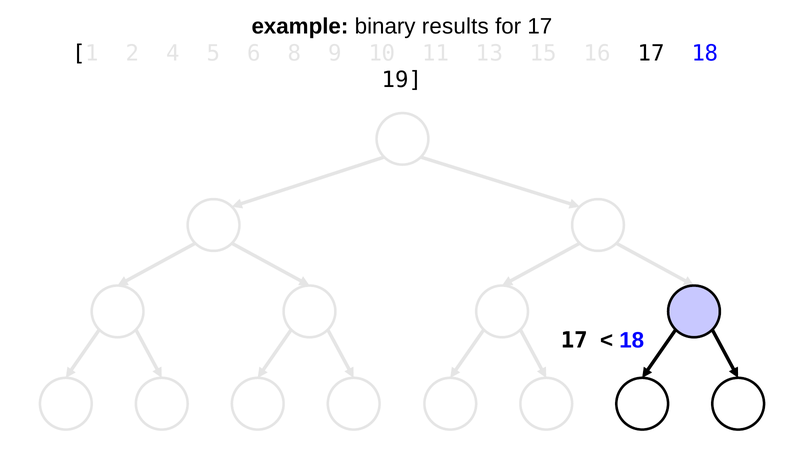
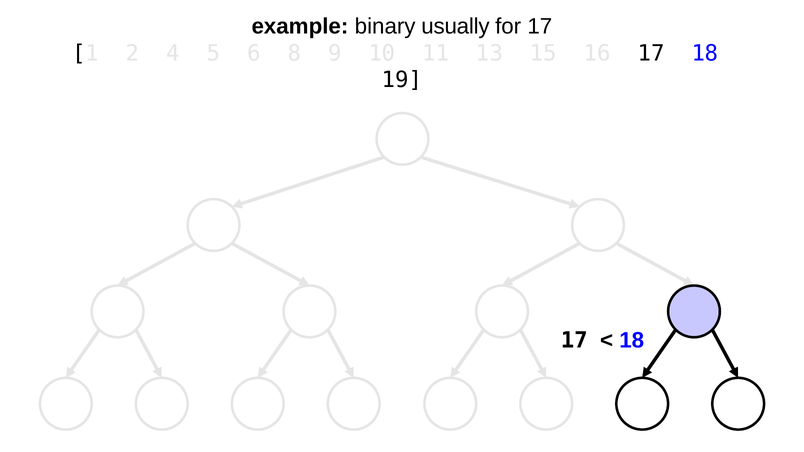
results: results -> usually
